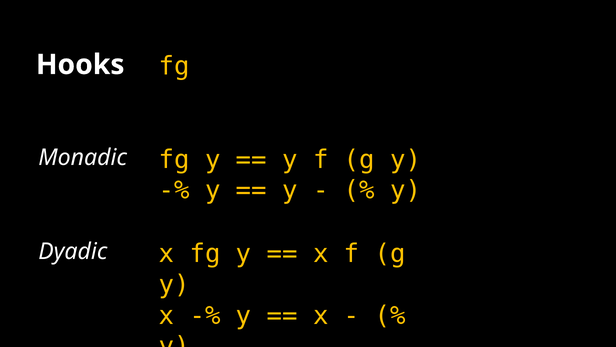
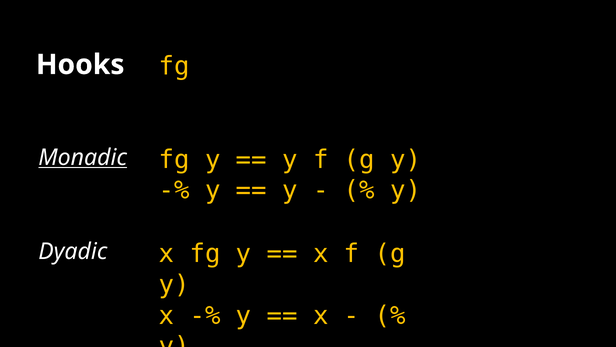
Monadic underline: none -> present
